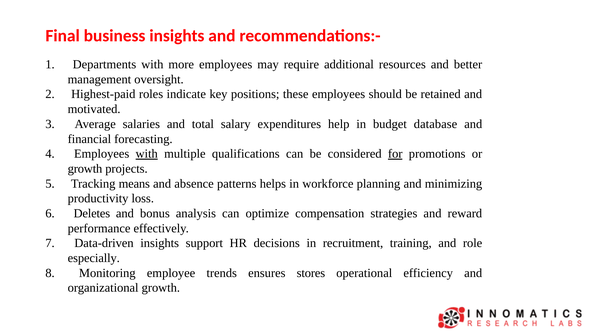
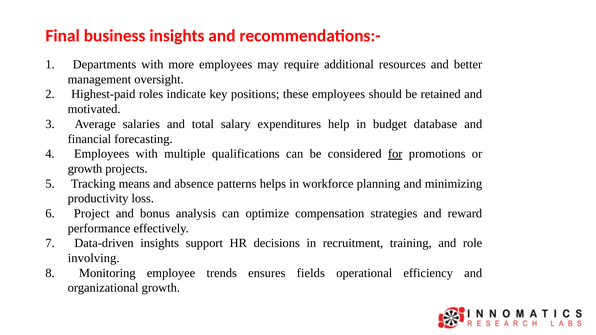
with at (147, 154) underline: present -> none
Deletes: Deletes -> Project
especially: especially -> involving
stores: stores -> fields
